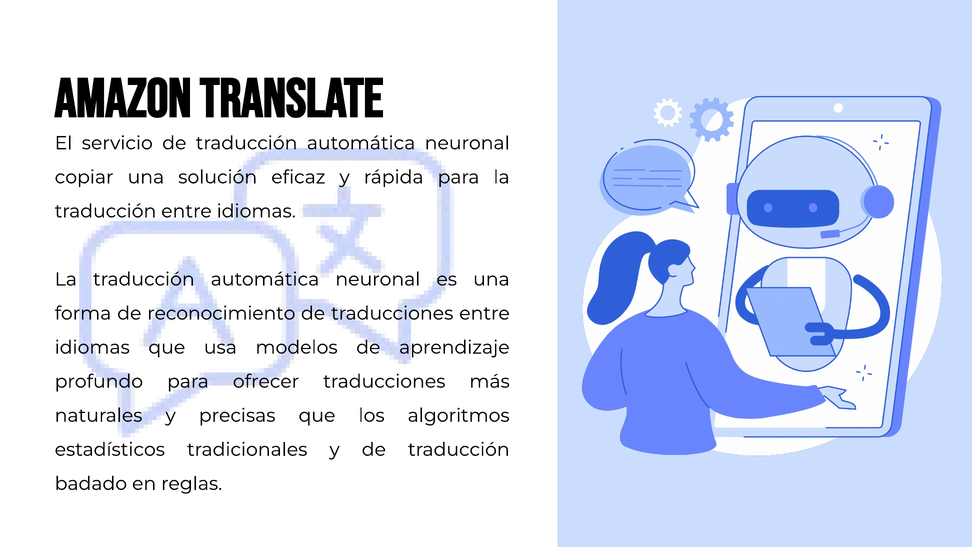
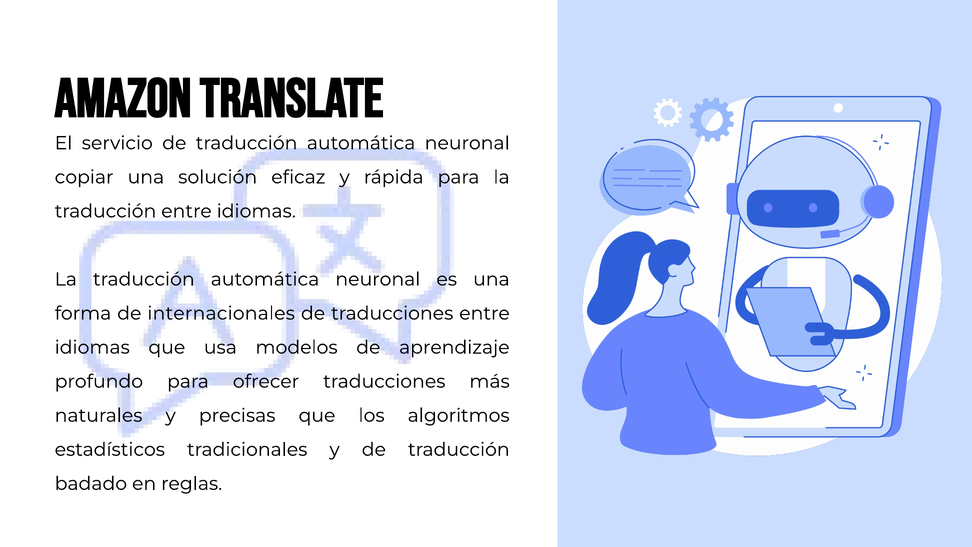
reconocimiento: reconocimiento -> internacionales
